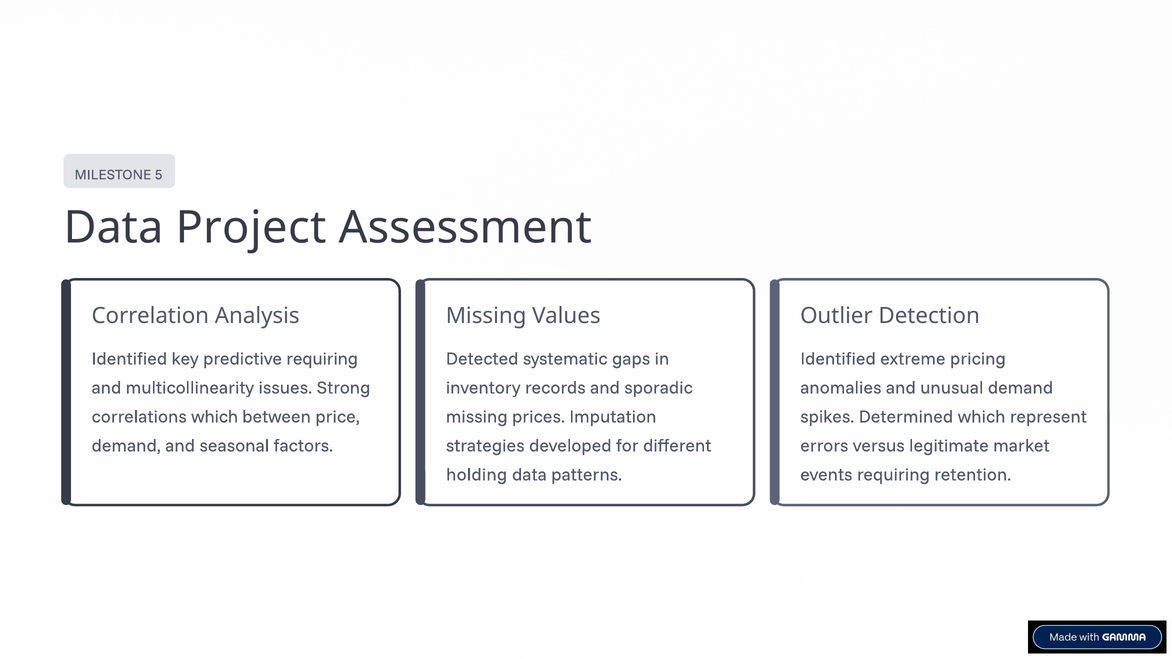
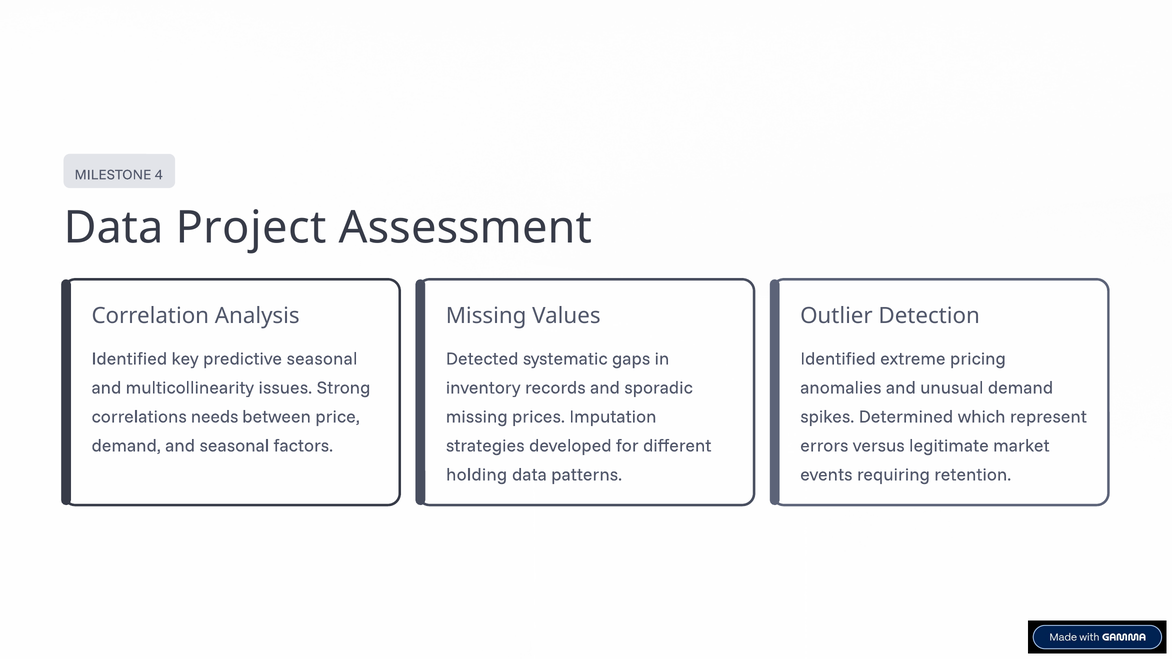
5: 5 -> 4
predictive requiring: requiring -> seasonal
correlations which: which -> needs
